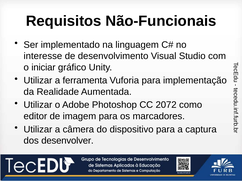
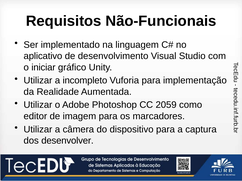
interesse: interesse -> aplicativo
ferramenta: ferramenta -> incompleto
2072: 2072 -> 2059
